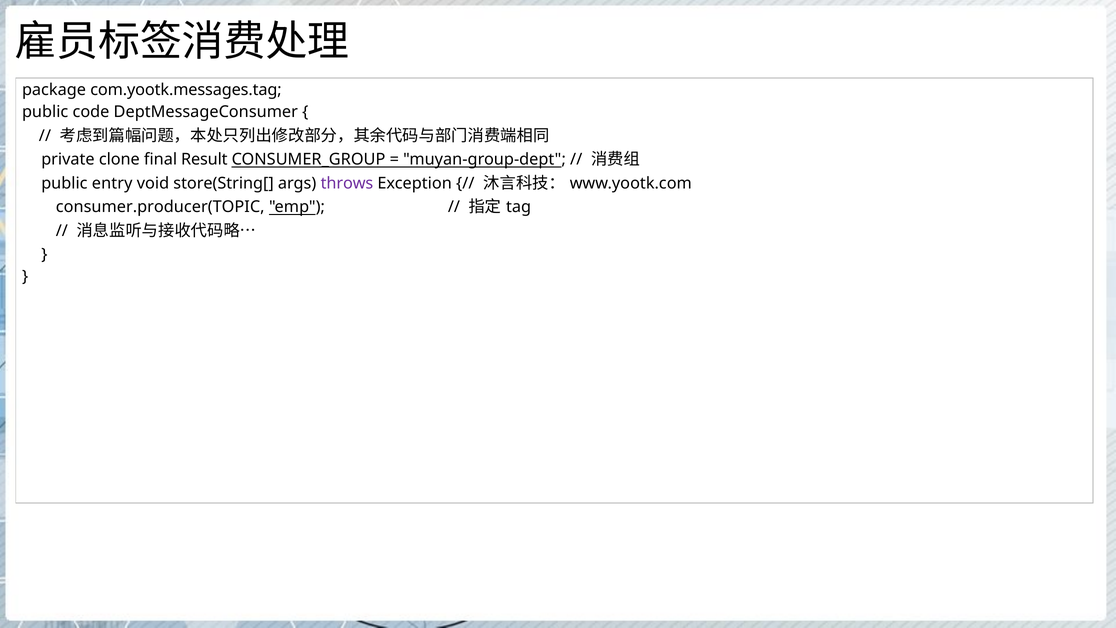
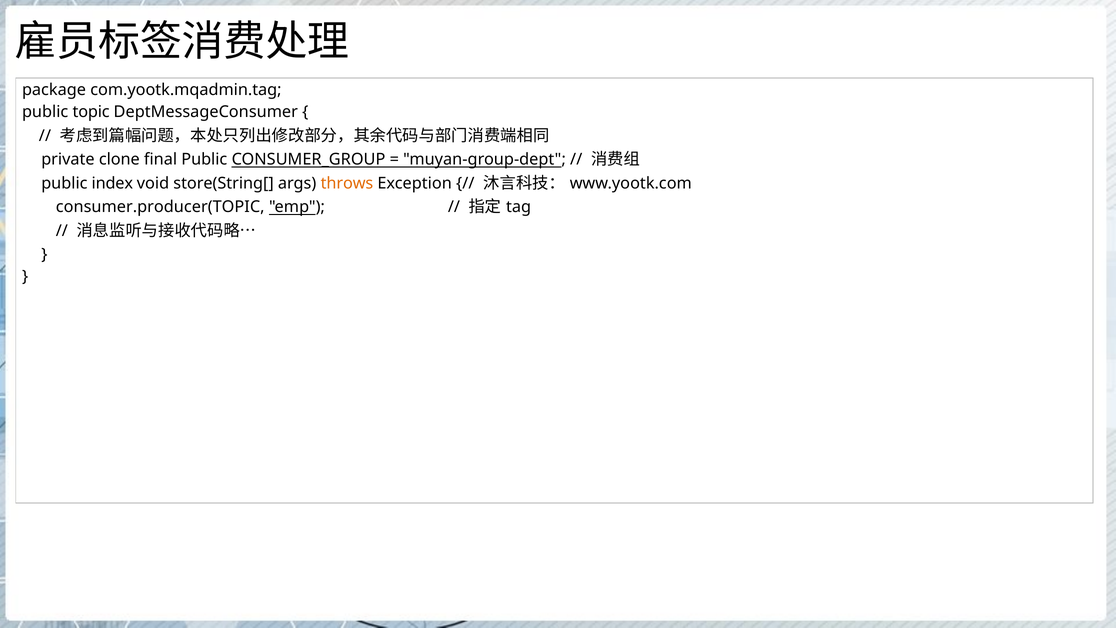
com.yootk.messages.tag: com.yootk.messages.tag -> com.yootk.mqadmin.tag
code: code -> topic
final Result: Result -> Public
entry: entry -> index
throws colour: purple -> orange
